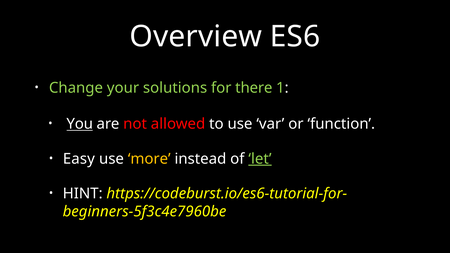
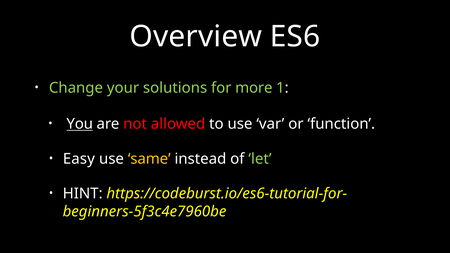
there: there -> more
more: more -> same
let underline: present -> none
